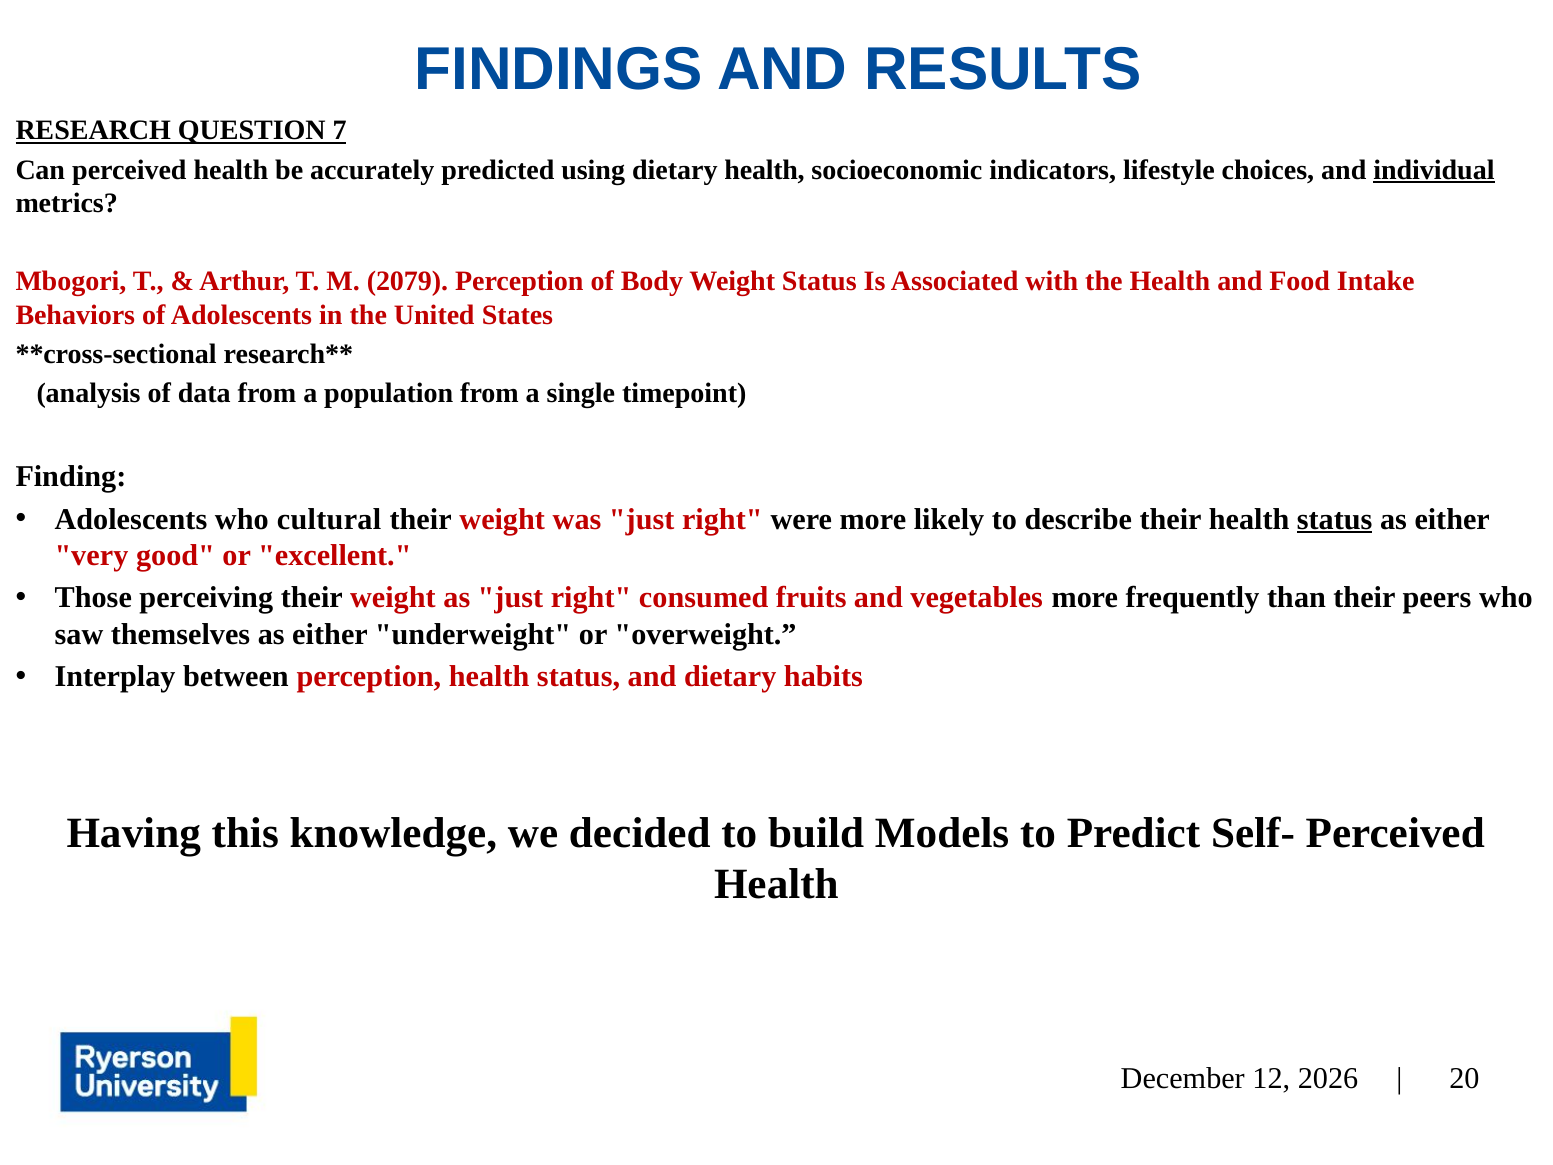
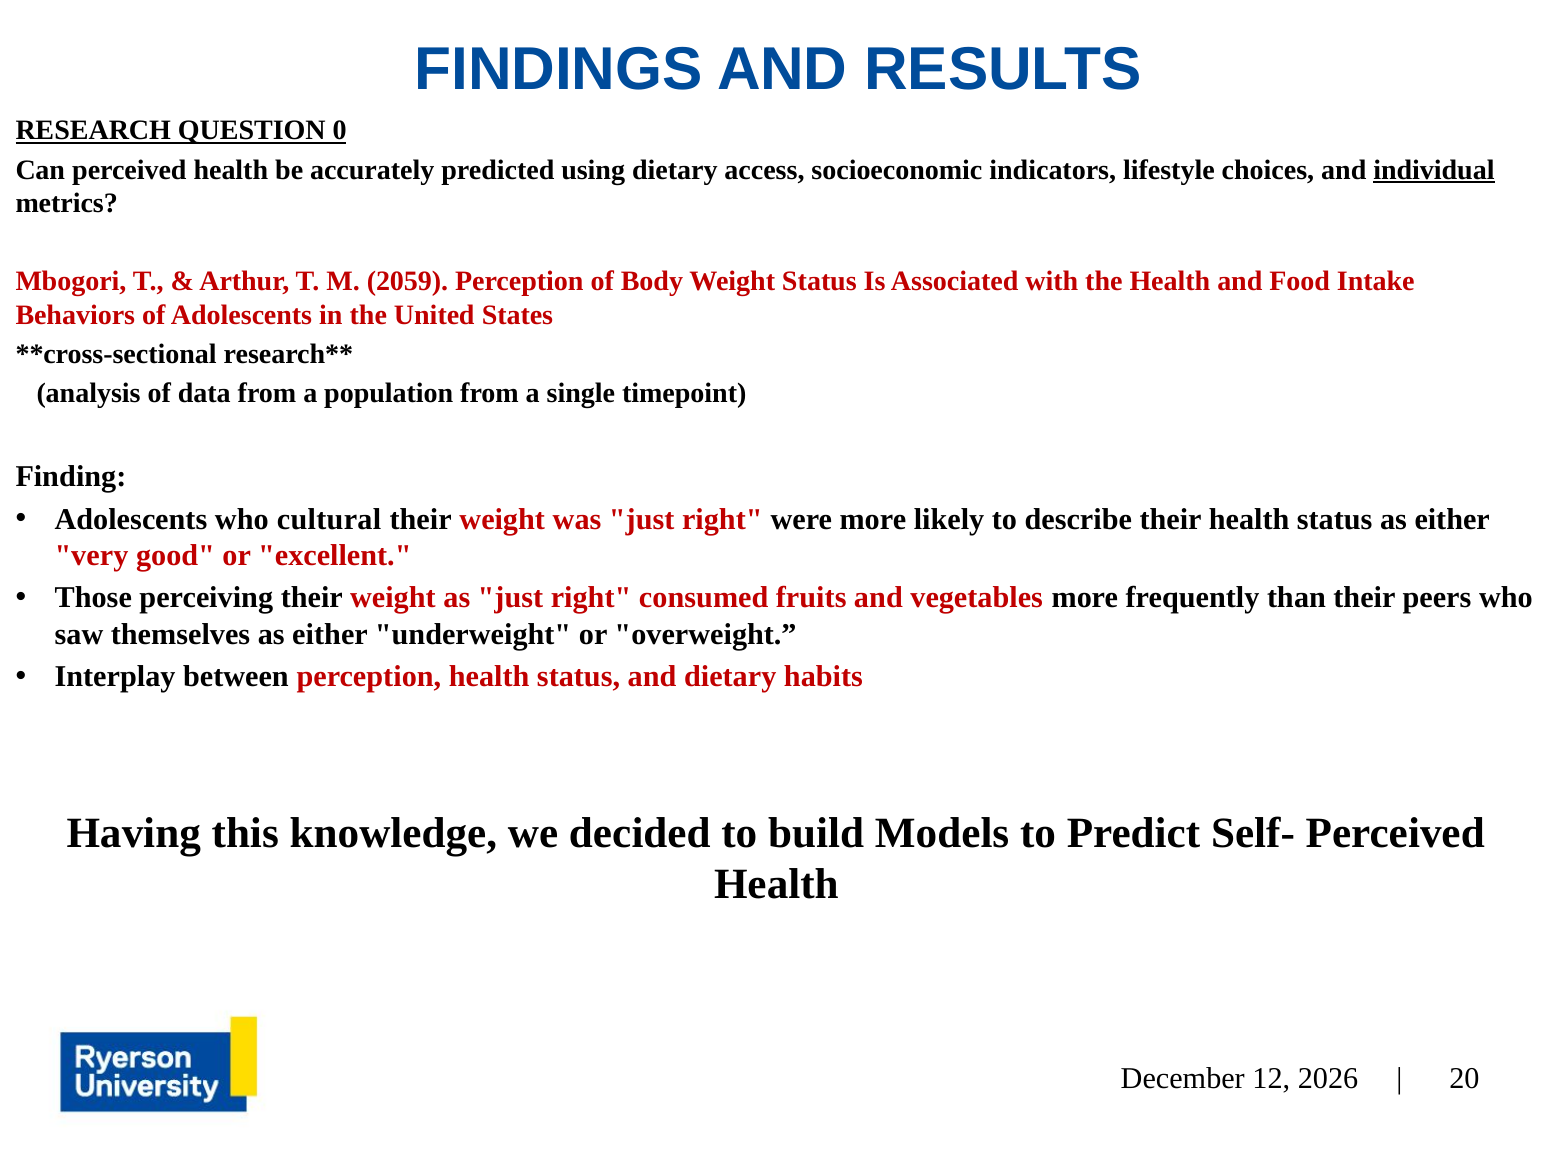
7: 7 -> 0
dietary health: health -> access
2079: 2079 -> 2059
status at (1335, 519) underline: present -> none
